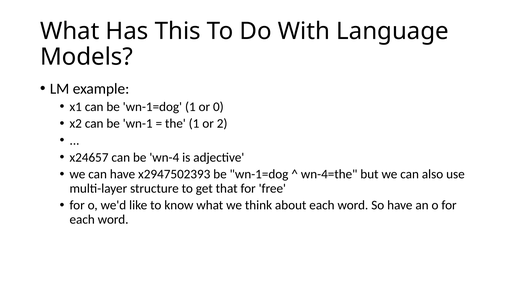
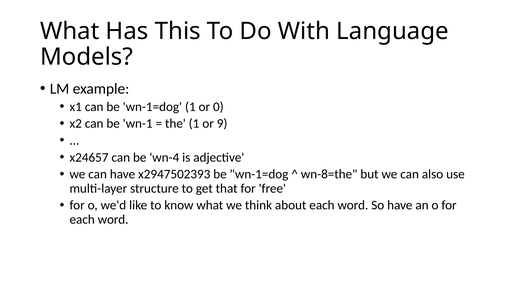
2: 2 -> 9
wn-4=the: wn-4=the -> wn-8=the
